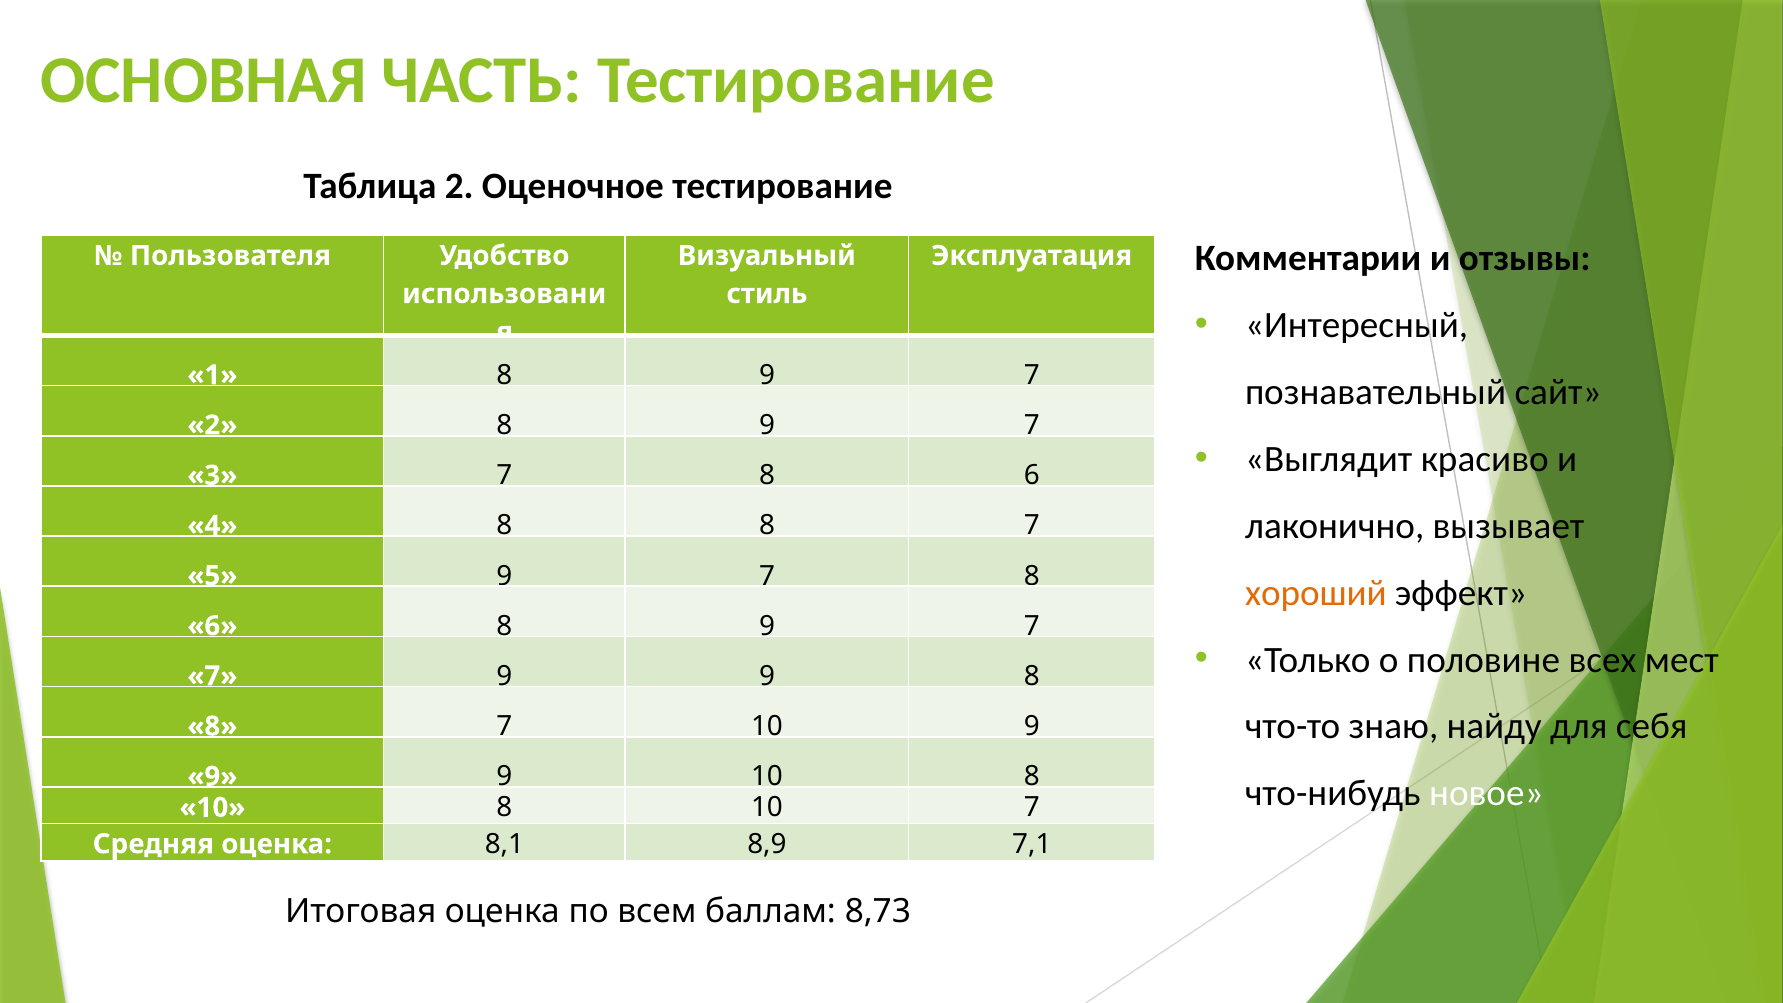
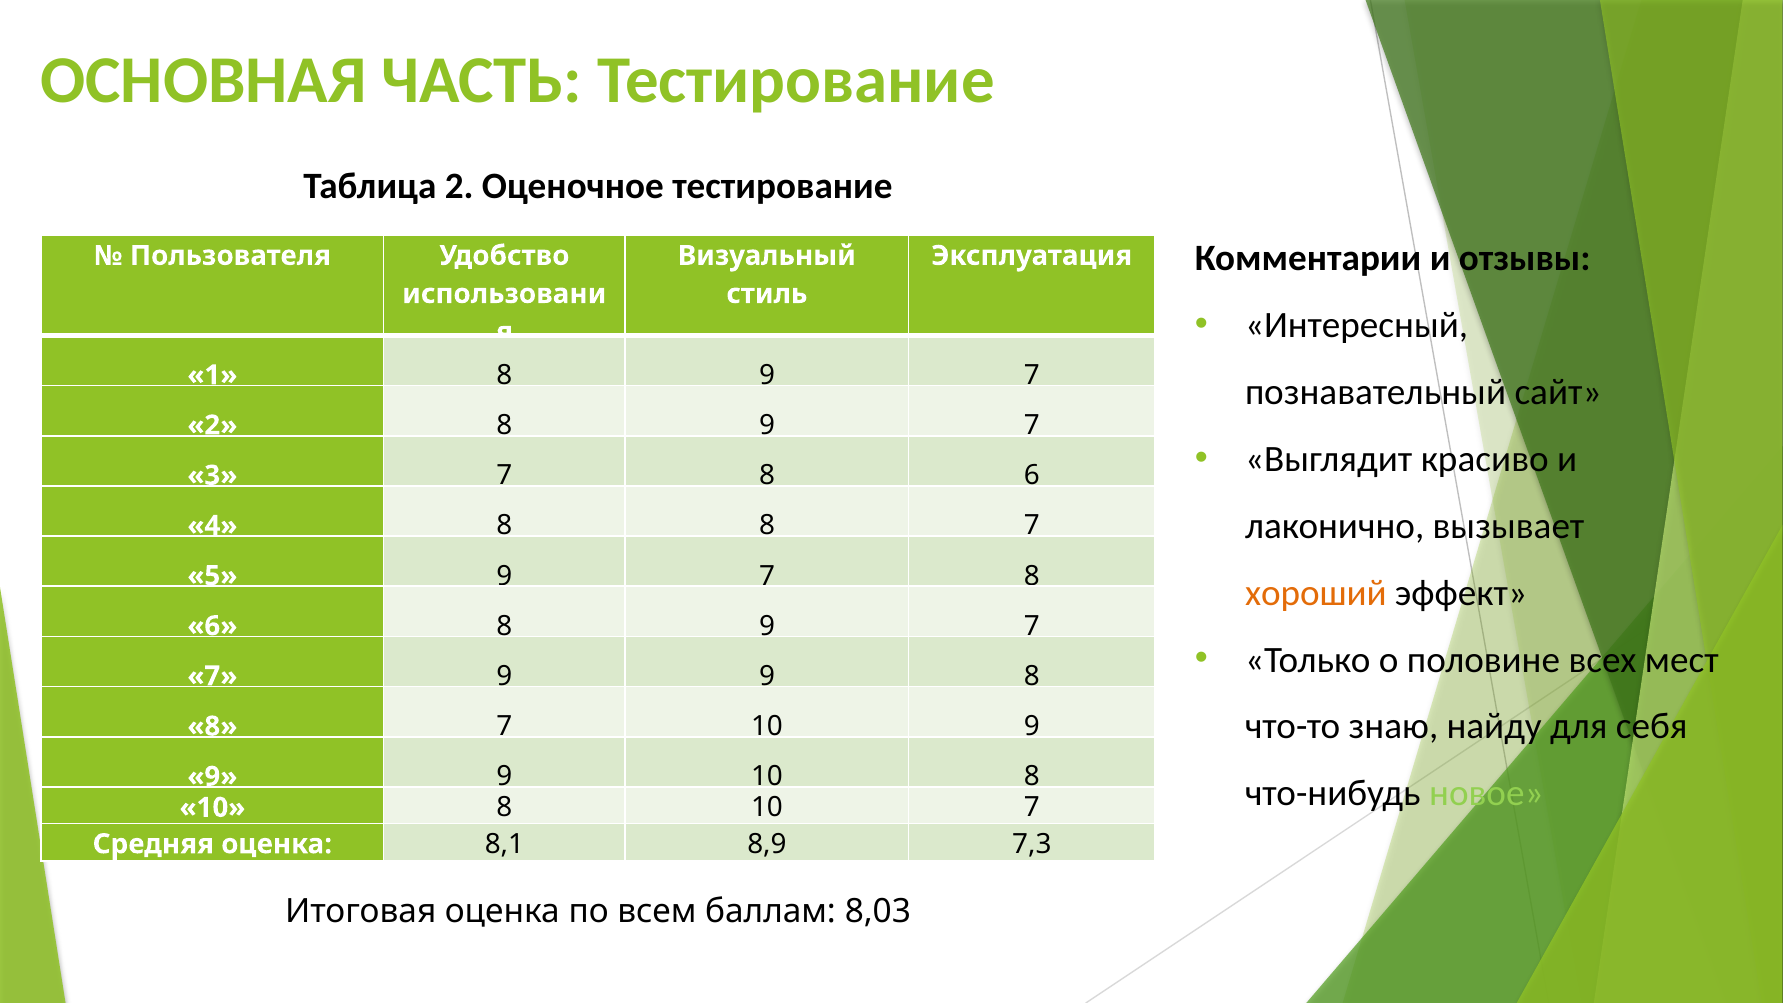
новое colour: white -> light green
7,1: 7,1 -> 7,3
8,73: 8,73 -> 8,03
